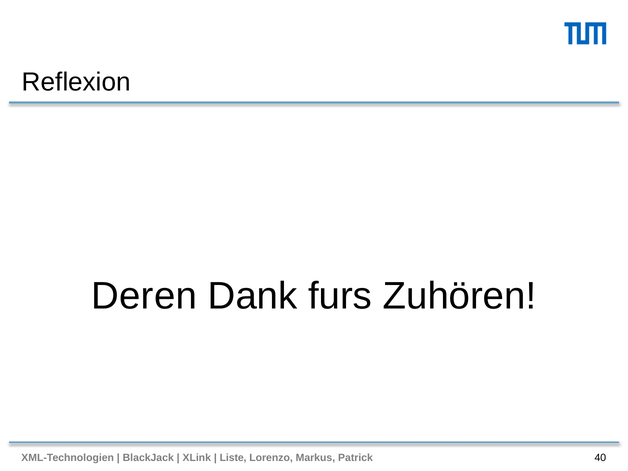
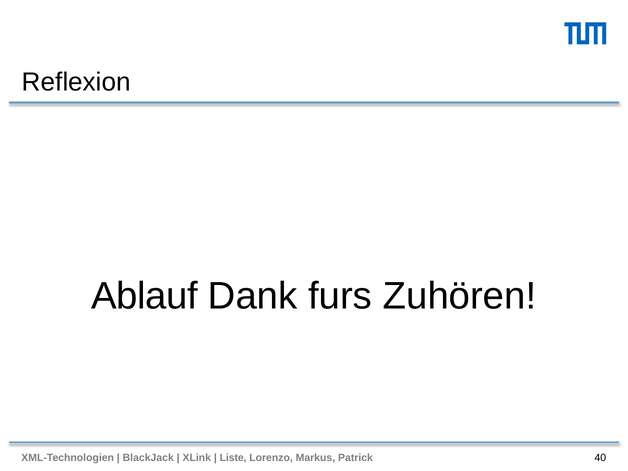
Deren: Deren -> Ablauf
